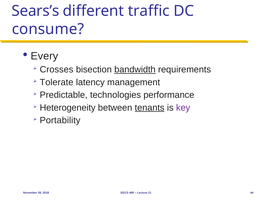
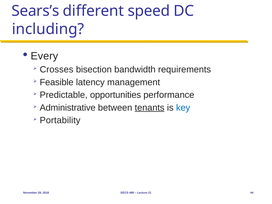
traffic: traffic -> speed
consume: consume -> including
bandwidth underline: present -> none
Tolerate: Tolerate -> Feasible
technologies: technologies -> opportunities
Heterogeneity: Heterogeneity -> Administrative
key colour: purple -> blue
